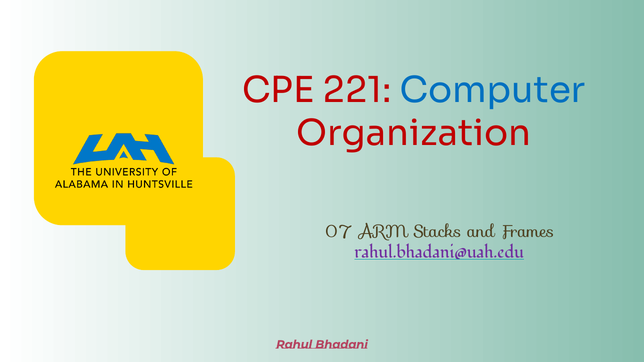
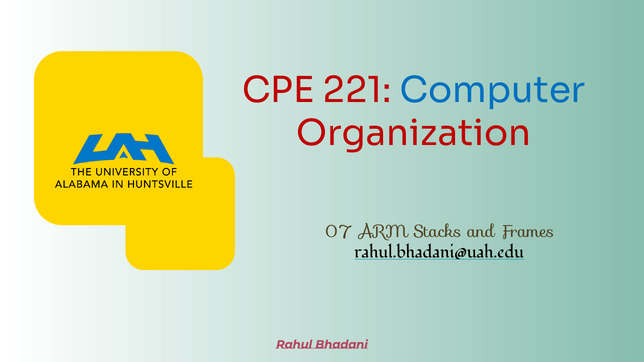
rahul.bhadani@uah.edu colour: purple -> black
